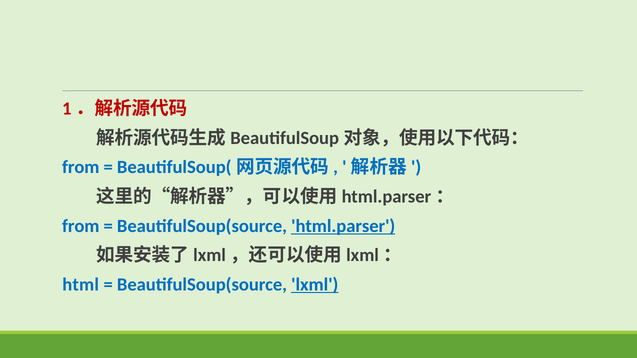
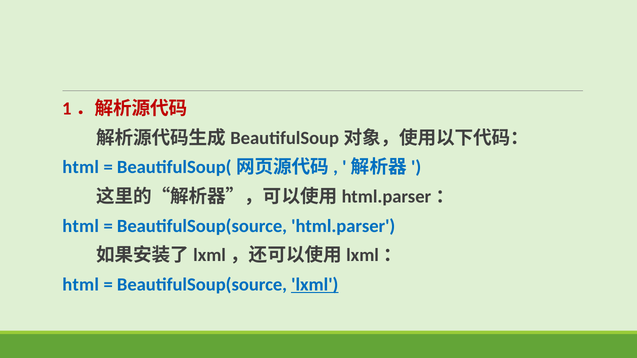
from at (81, 167): from -> html
from at (81, 226): from -> html
html.parser underline: present -> none
